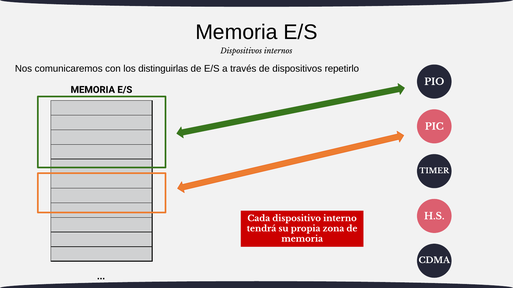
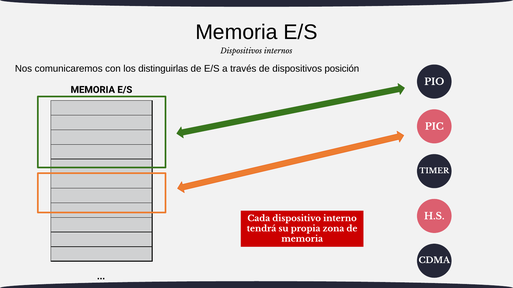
repetirlo: repetirlo -> posición
